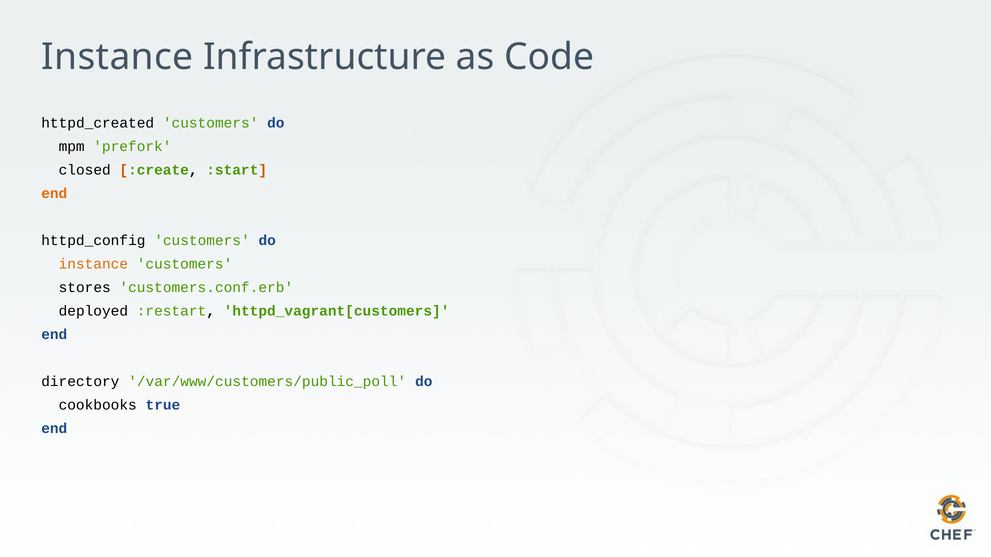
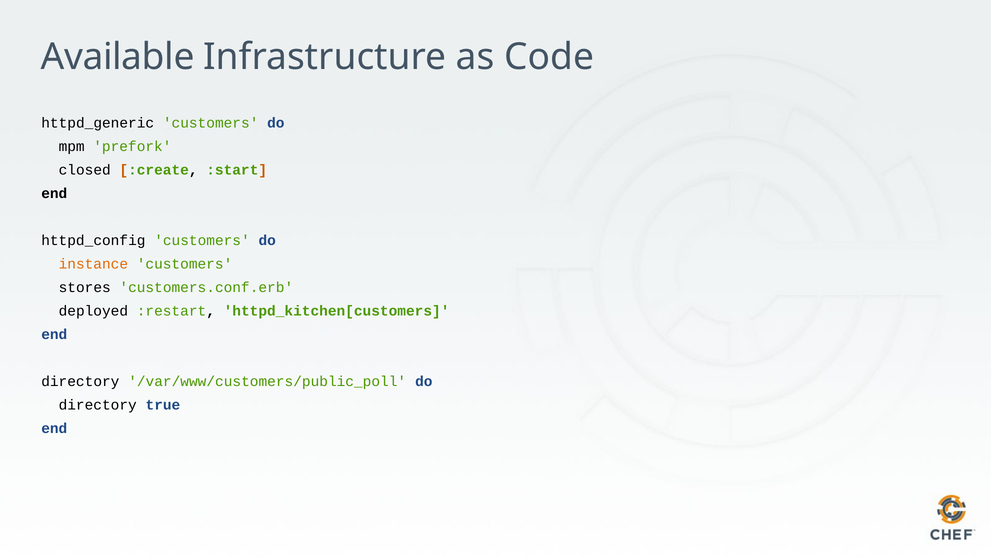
Instance at (117, 57): Instance -> Available
httpd_created: httpd_created -> httpd_generic
end at (54, 194) colour: orange -> black
httpd_vagrant[customers: httpd_vagrant[customers -> httpd_kitchen[customers
cookbooks at (98, 406): cookbooks -> directory
